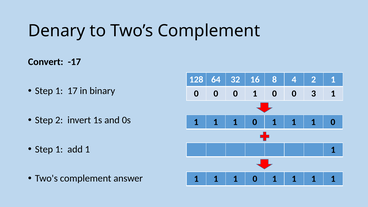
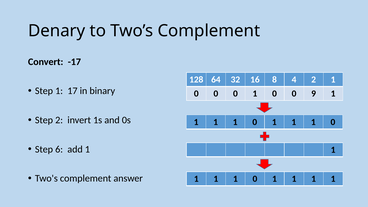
3: 3 -> 9
1 at (59, 149): 1 -> 6
